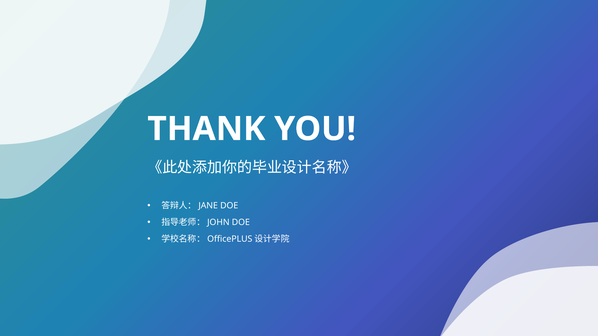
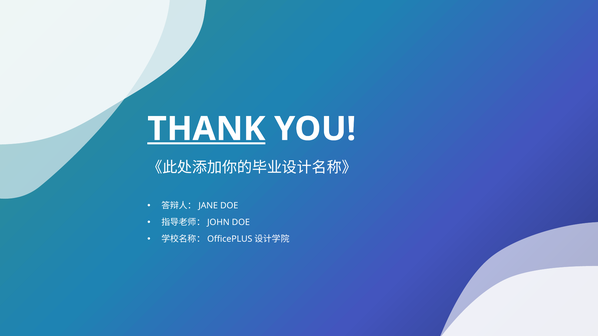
THANK underline: none -> present
